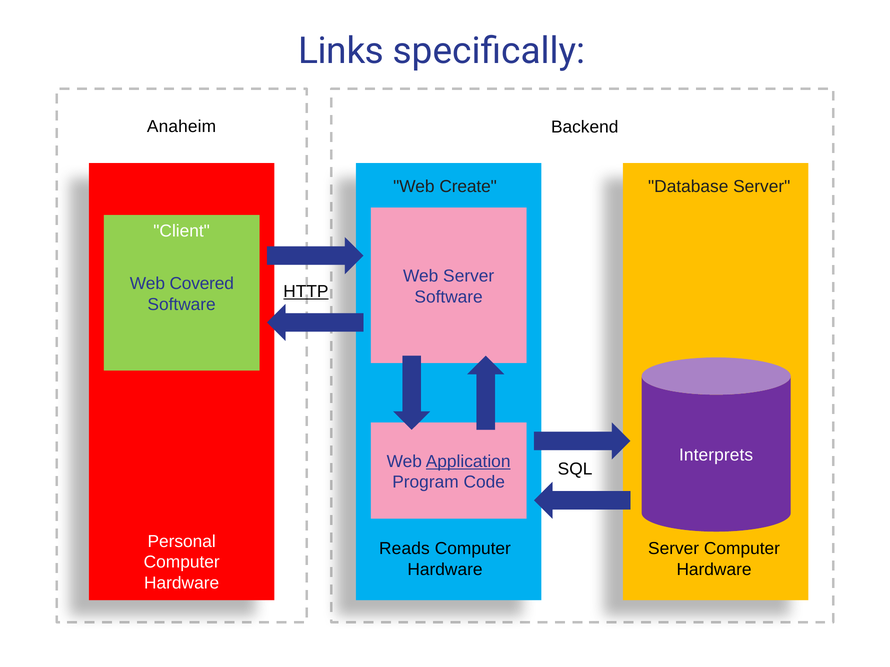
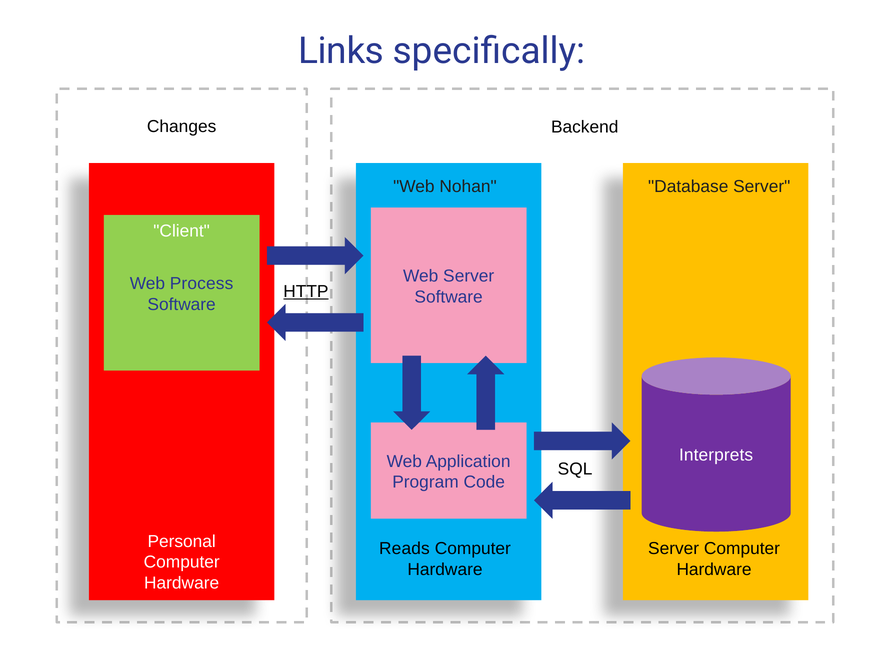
Anaheim: Anaheim -> Changes
Create: Create -> Nohan
Covered: Covered -> Process
Application underline: present -> none
